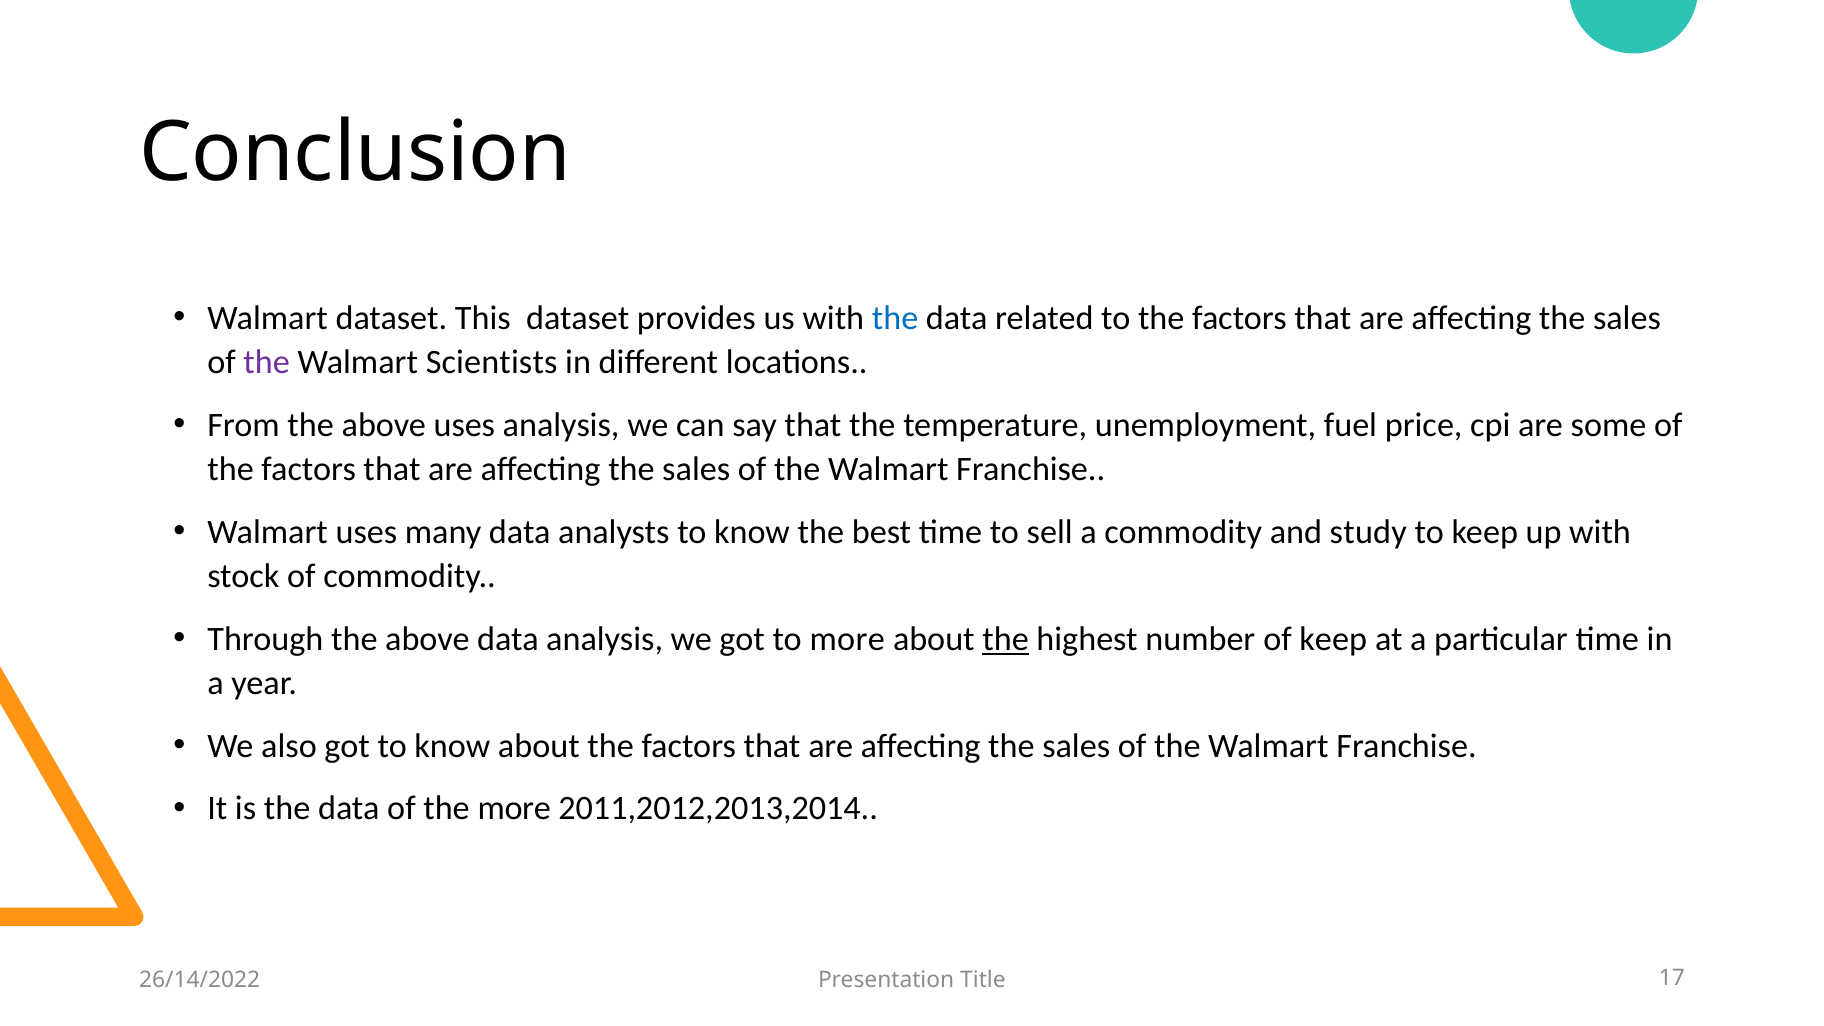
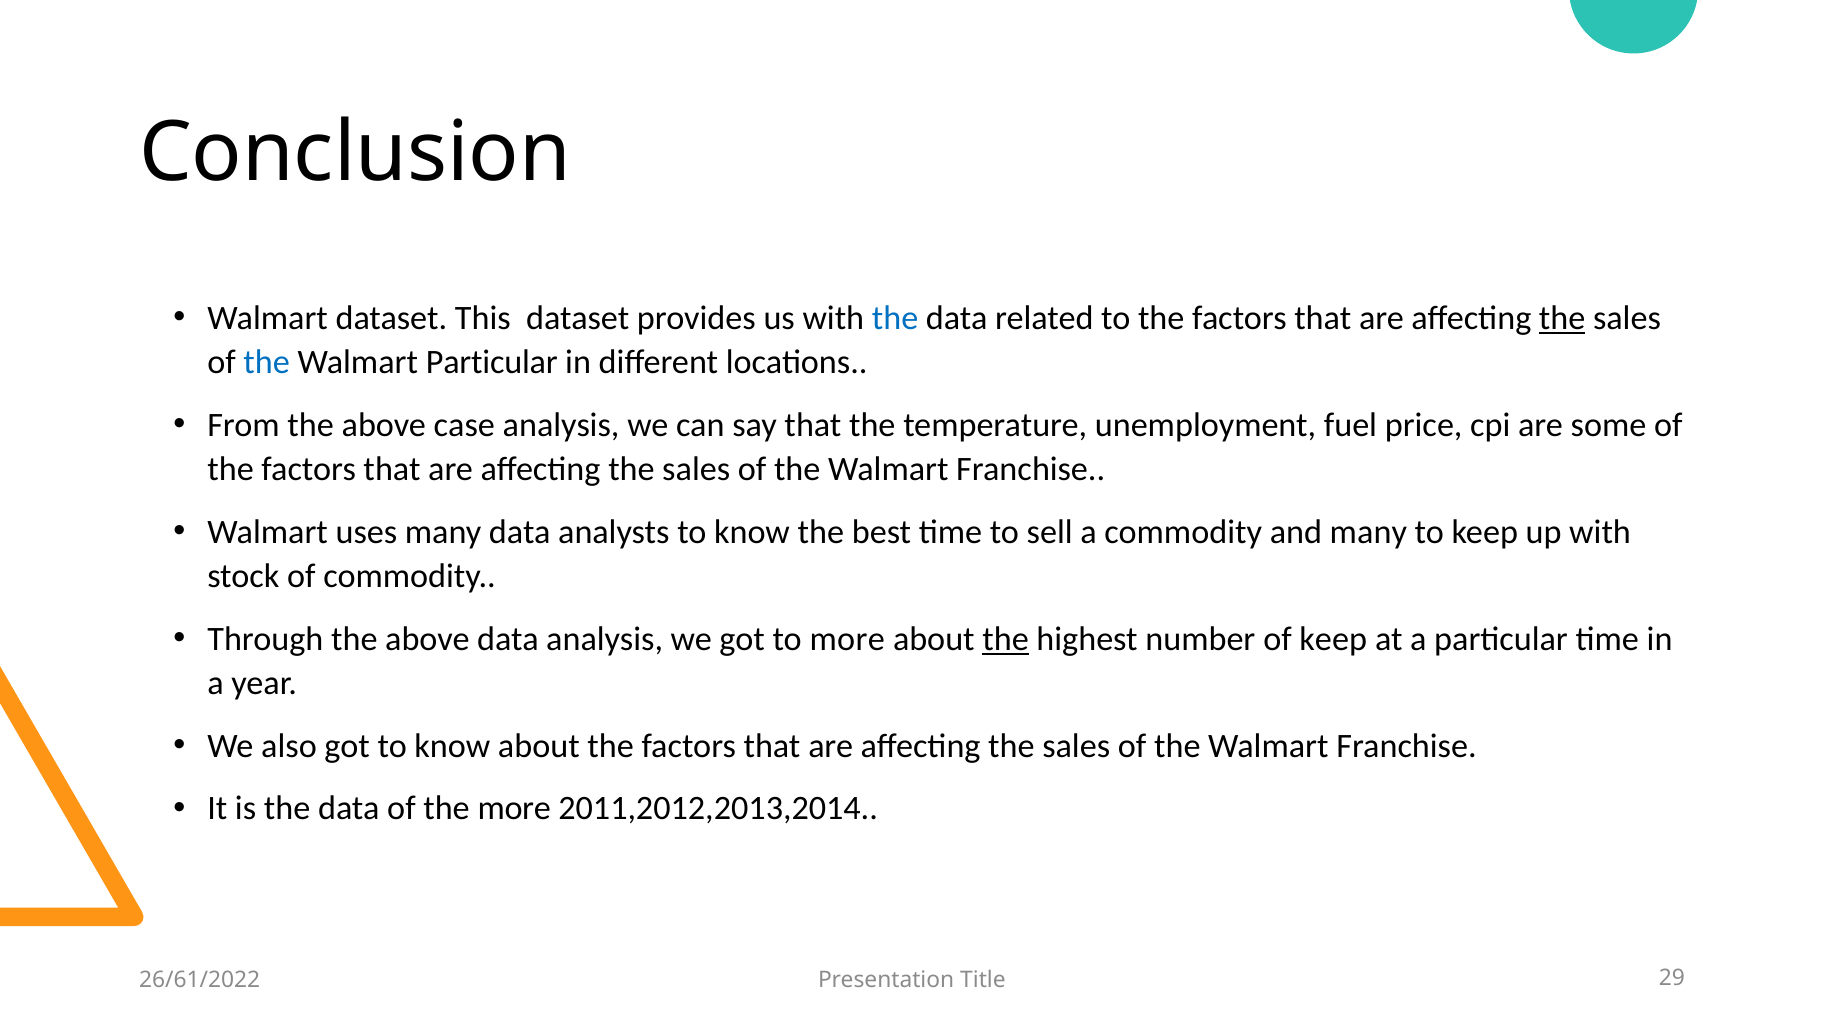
the at (1562, 319) underline: none -> present
the at (267, 362) colour: purple -> blue
Walmart Scientists: Scientists -> Particular
above uses: uses -> case
and study: study -> many
26/14/2022: 26/14/2022 -> 26/61/2022
17: 17 -> 29
